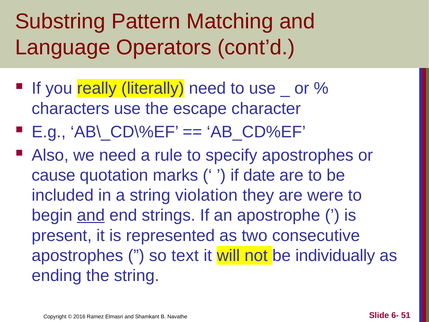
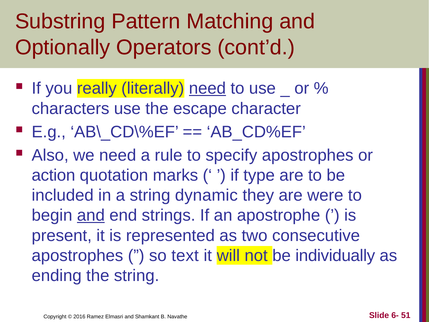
Language: Language -> Optionally
need at (207, 88) underline: none -> present
cause: cause -> action
date: date -> type
violation: violation -> dynamic
